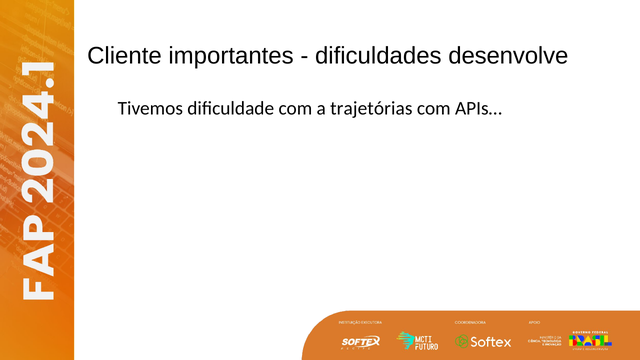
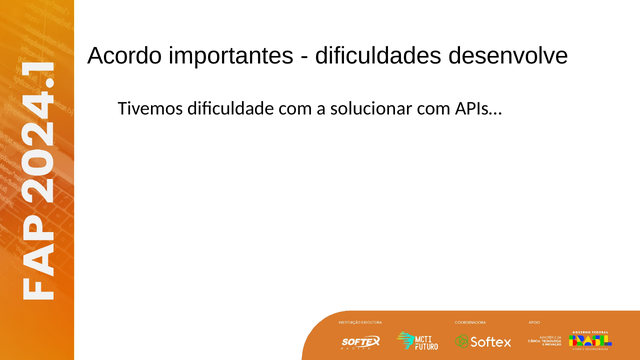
Cliente: Cliente -> Acordo
trajetórias: trajetórias -> solucionar
